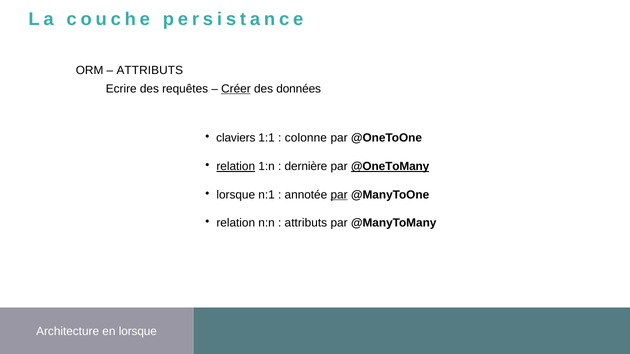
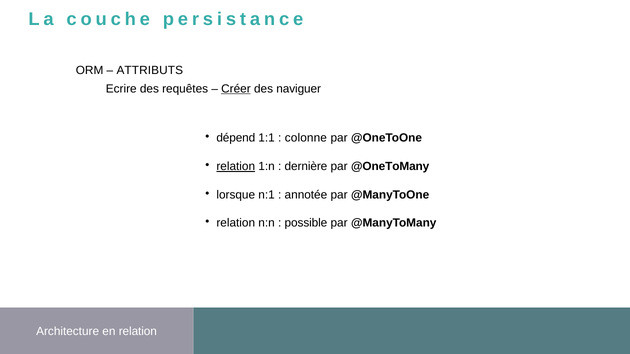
données: données -> naviguer
claviers: claviers -> dépend
@OneToMany underline: present -> none
par at (339, 195) underline: present -> none
attributs at (306, 223): attributs -> possible
en lorsque: lorsque -> relation
